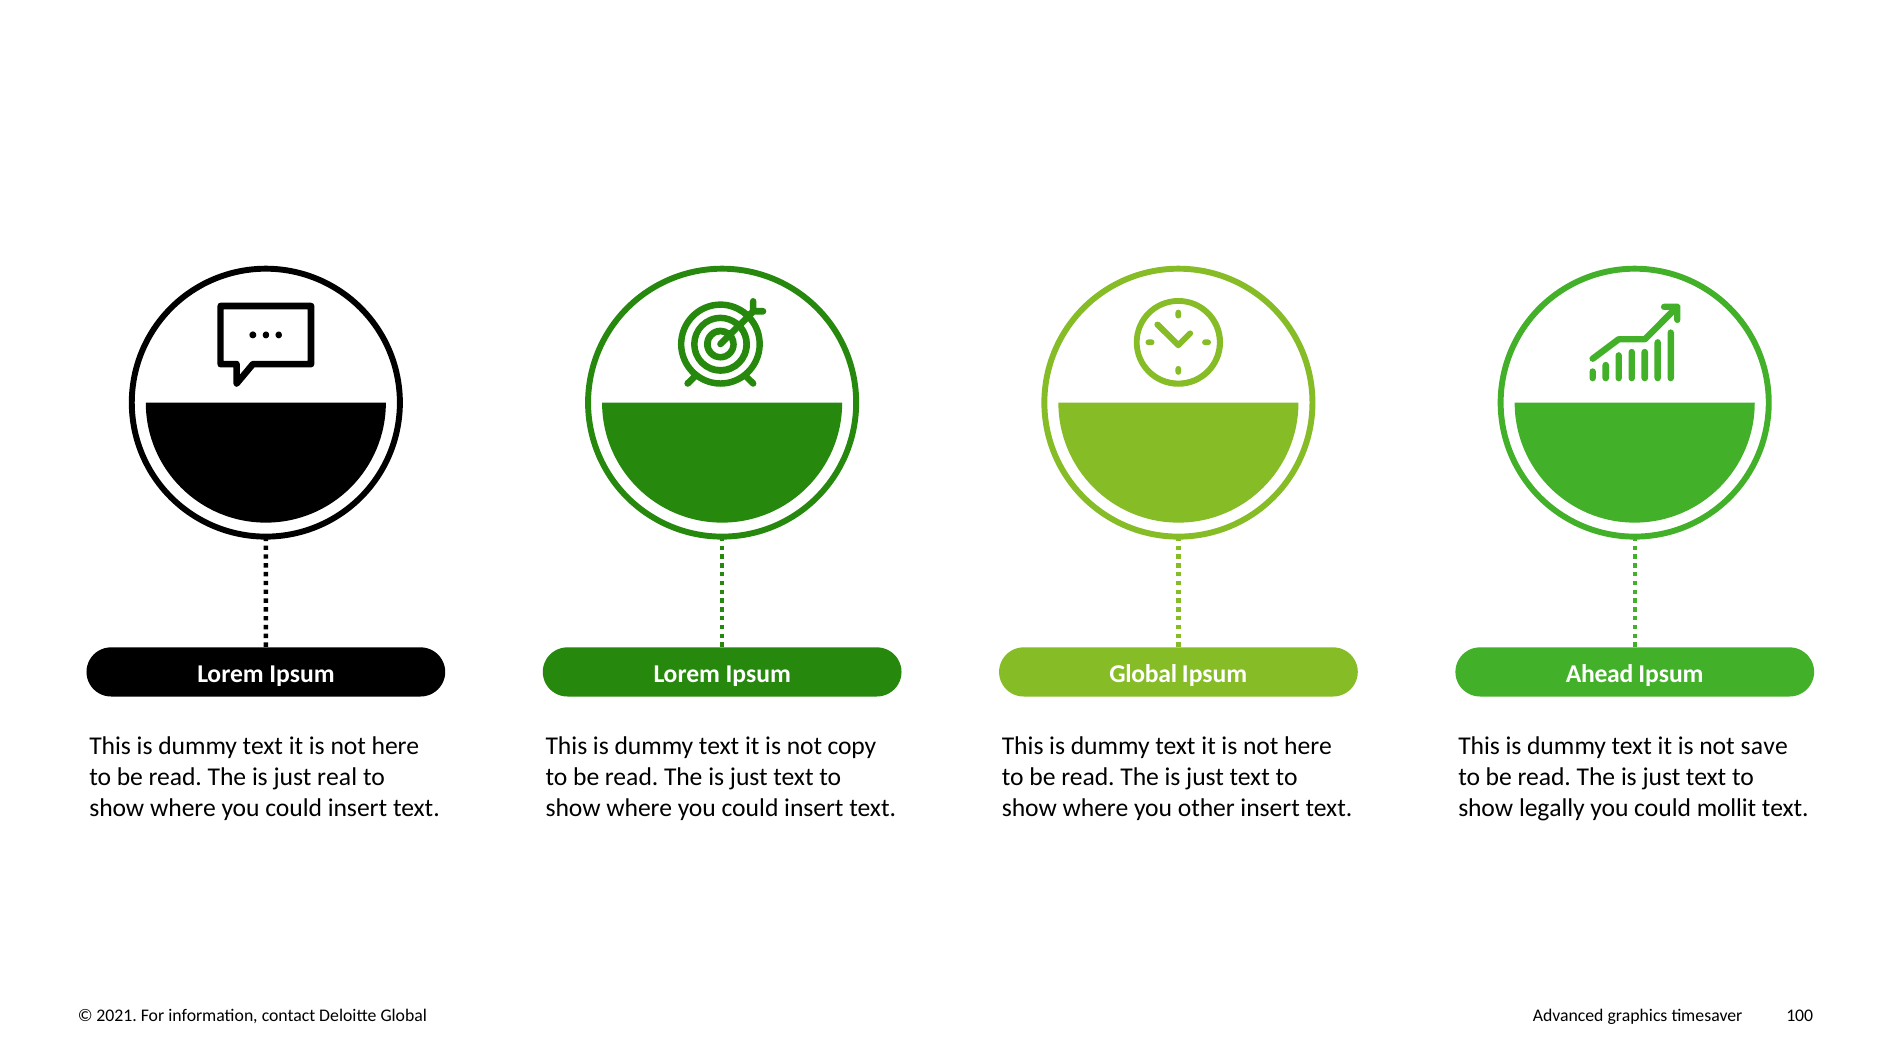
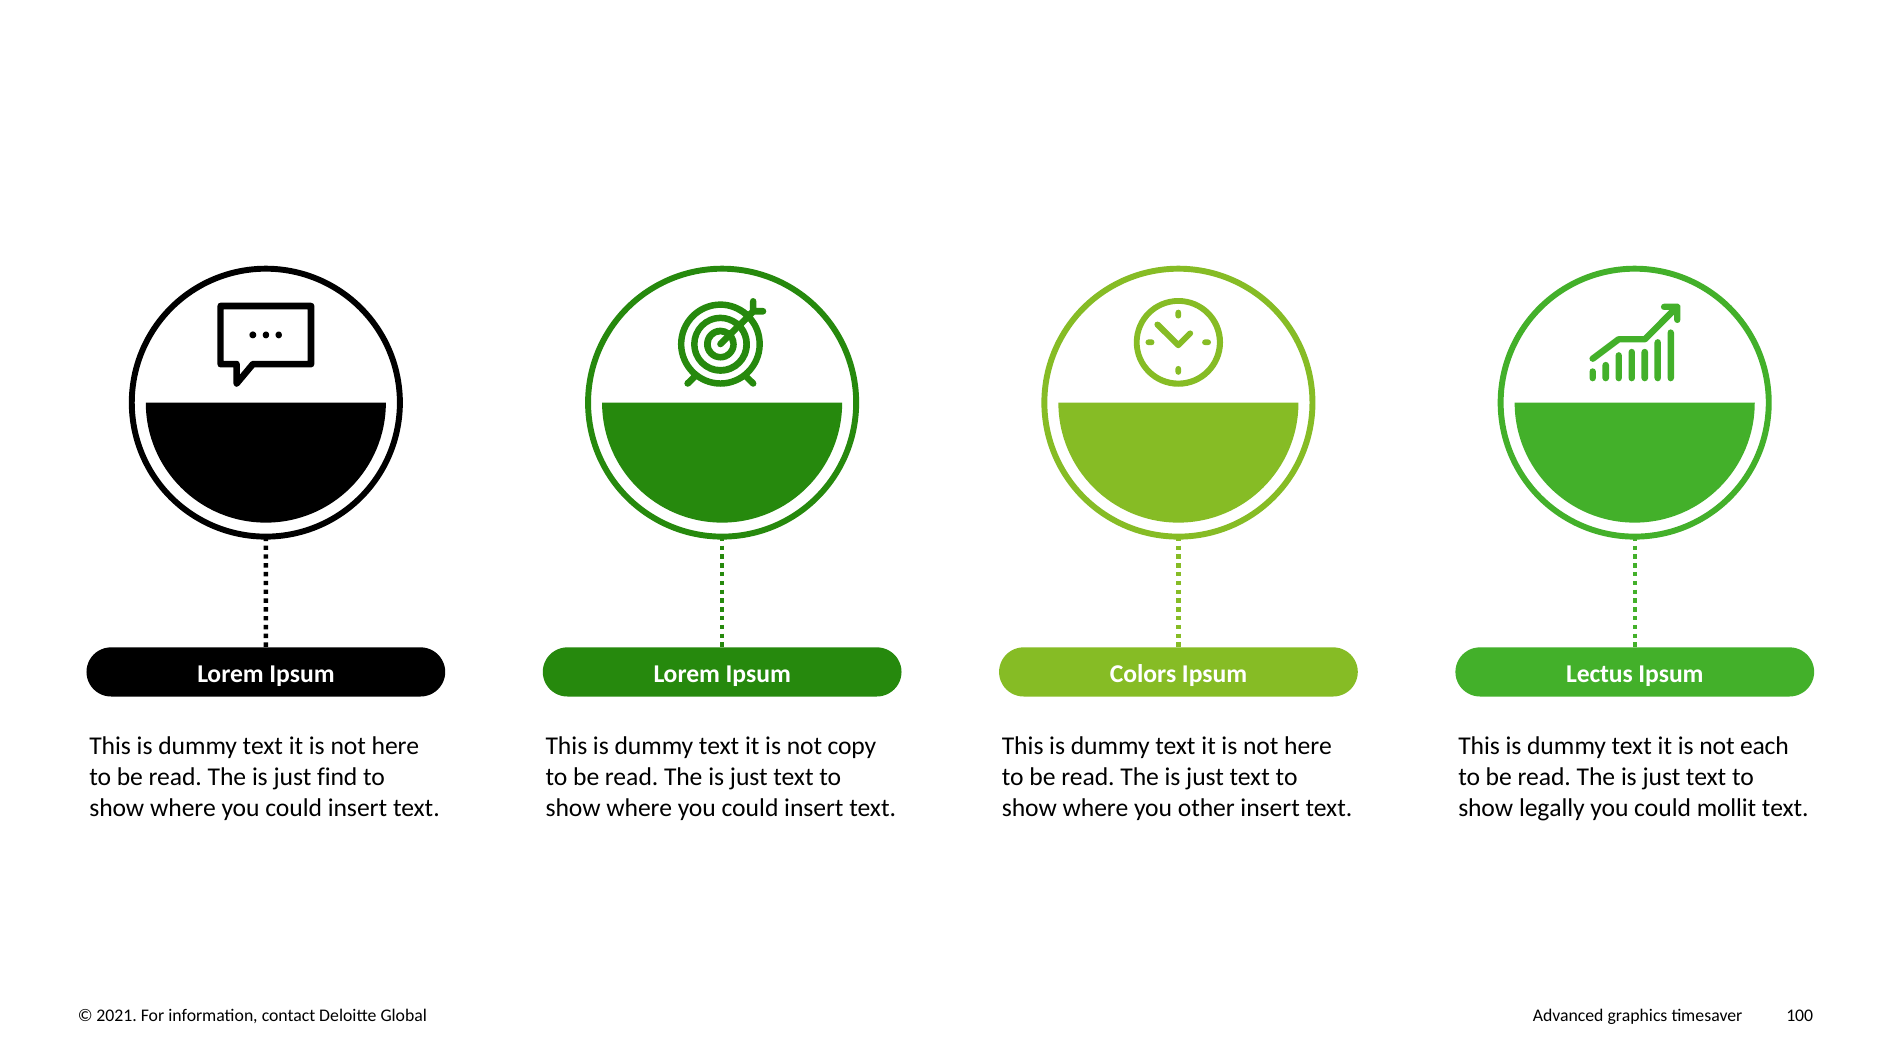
Ipsum Global: Global -> Colors
Ahead: Ahead -> Lectus
save: save -> each
real: real -> find
